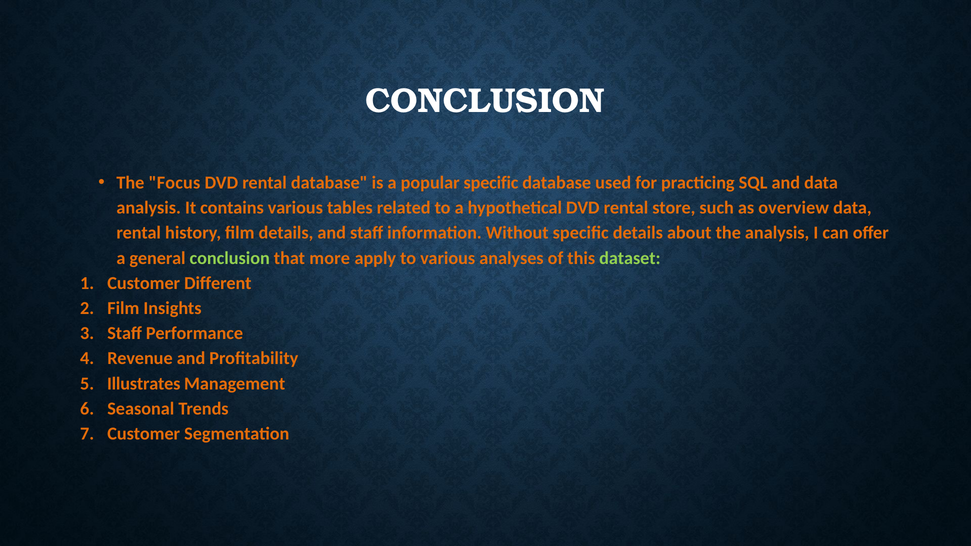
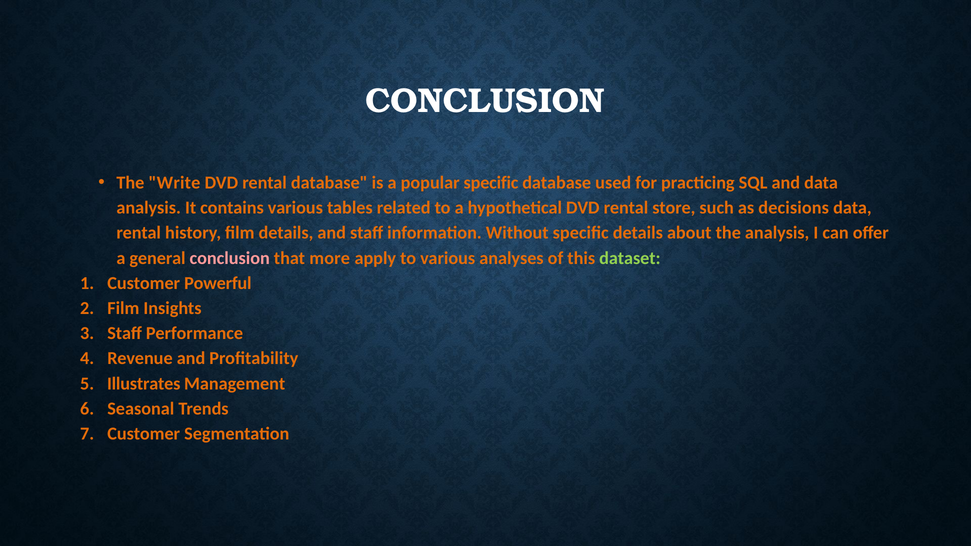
Focus: Focus -> Write
overview: overview -> decisions
conclusion at (230, 258) colour: light green -> pink
Different: Different -> Powerful
